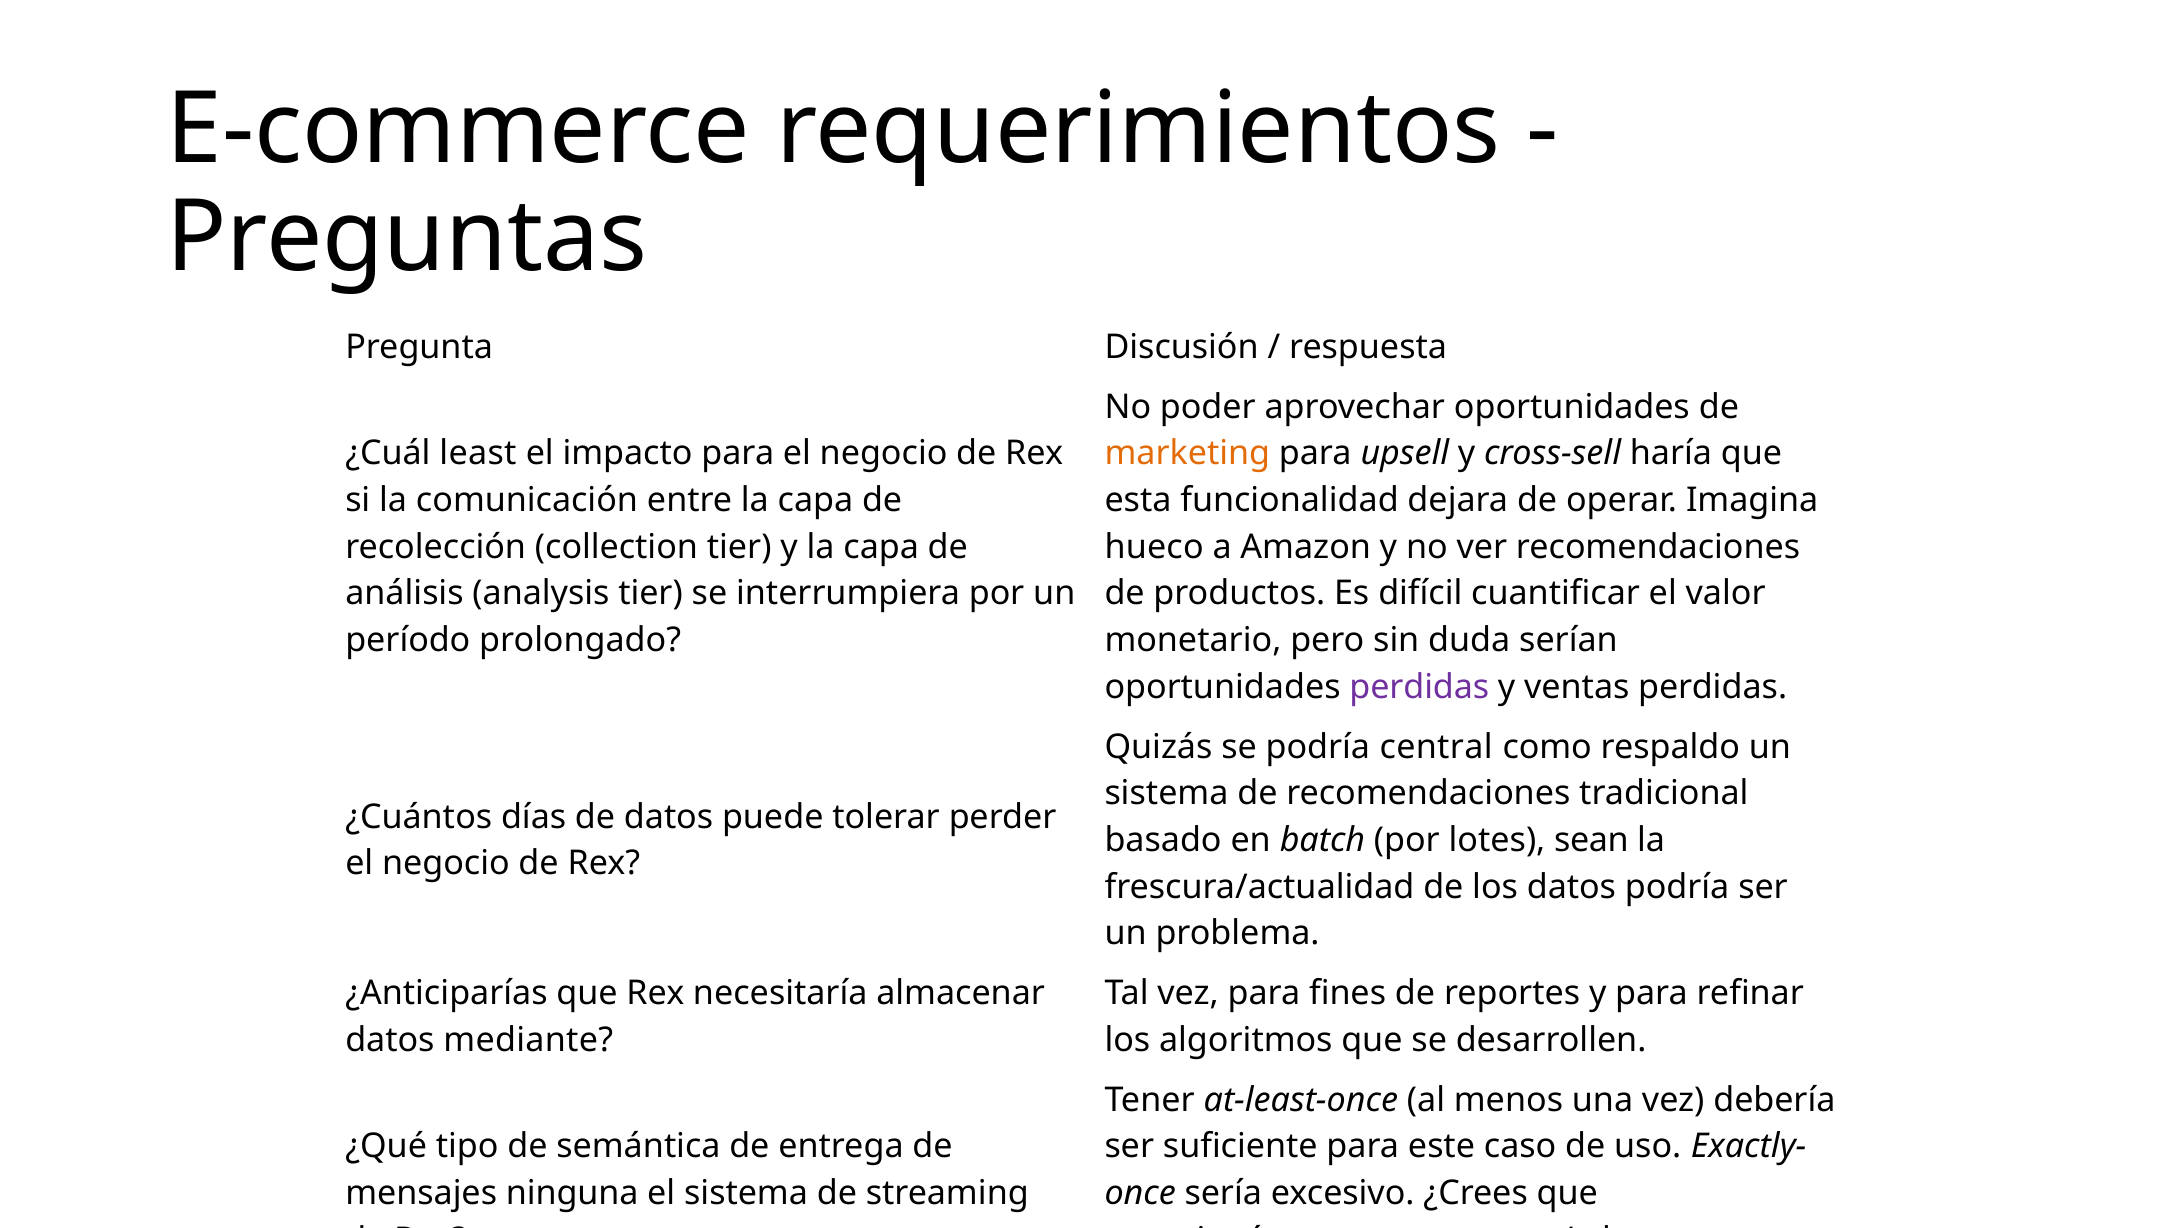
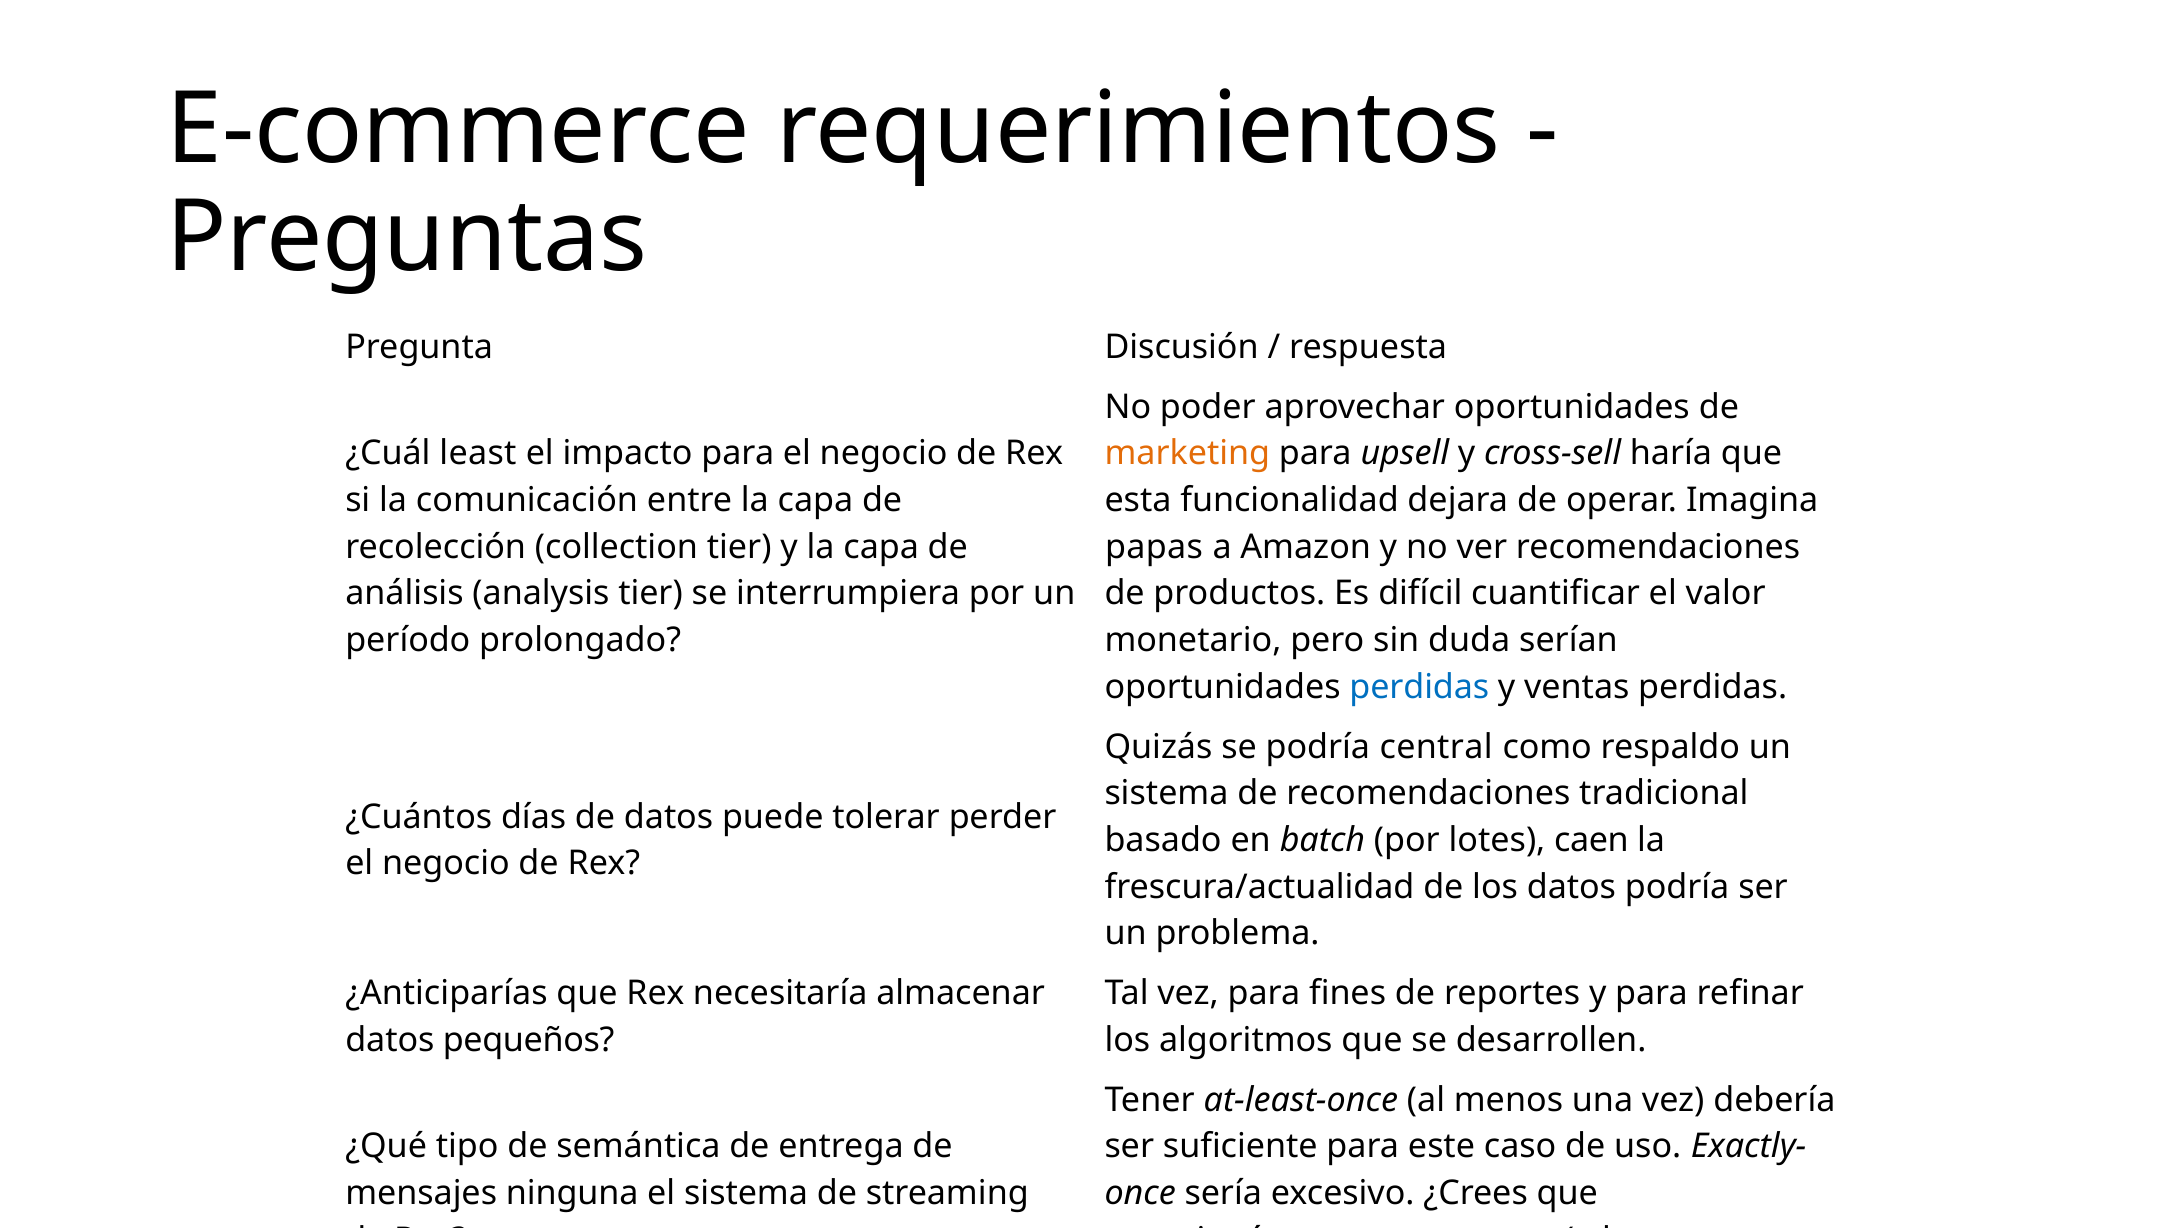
hueco: hueco -> papas
perdidas at (1419, 687) colour: purple -> blue
sean: sean -> caen
mediante: mediante -> pequeños
